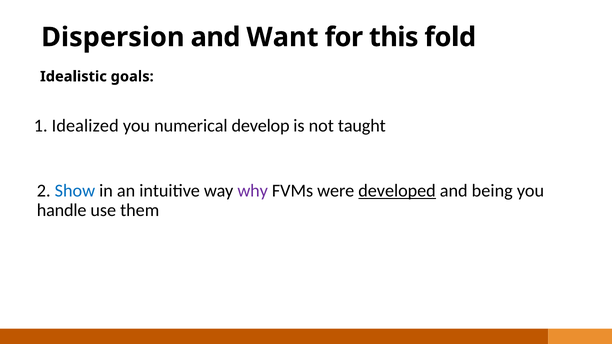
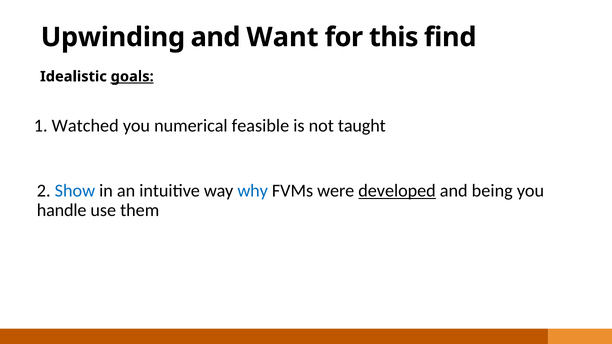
Dispersion: Dispersion -> Upwinding
fold: fold -> find
goals underline: none -> present
Idealized: Idealized -> Watched
develop: develop -> feasible
why colour: purple -> blue
